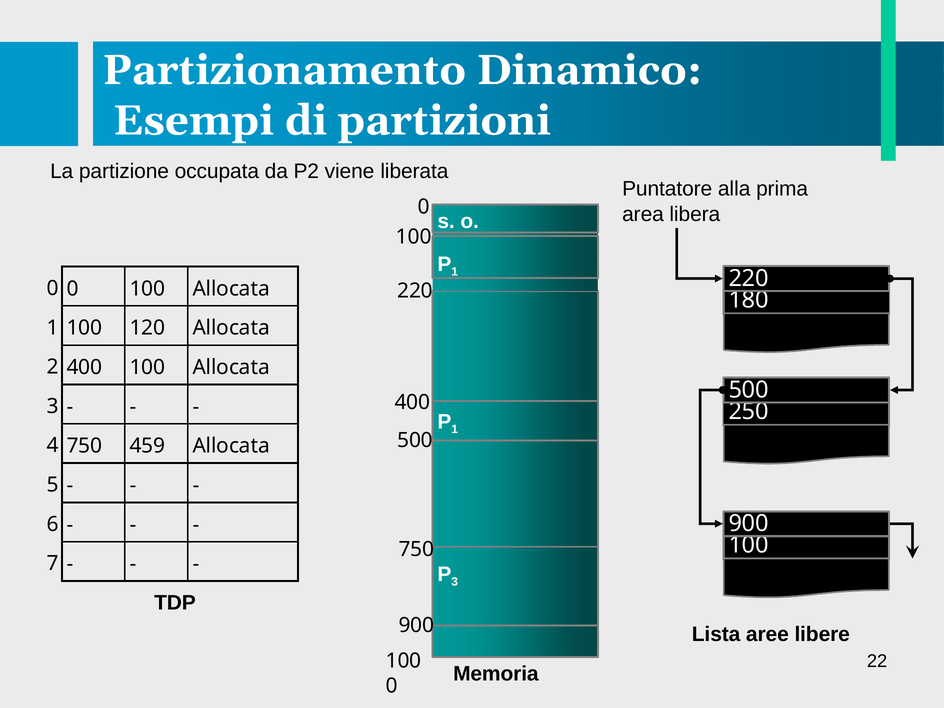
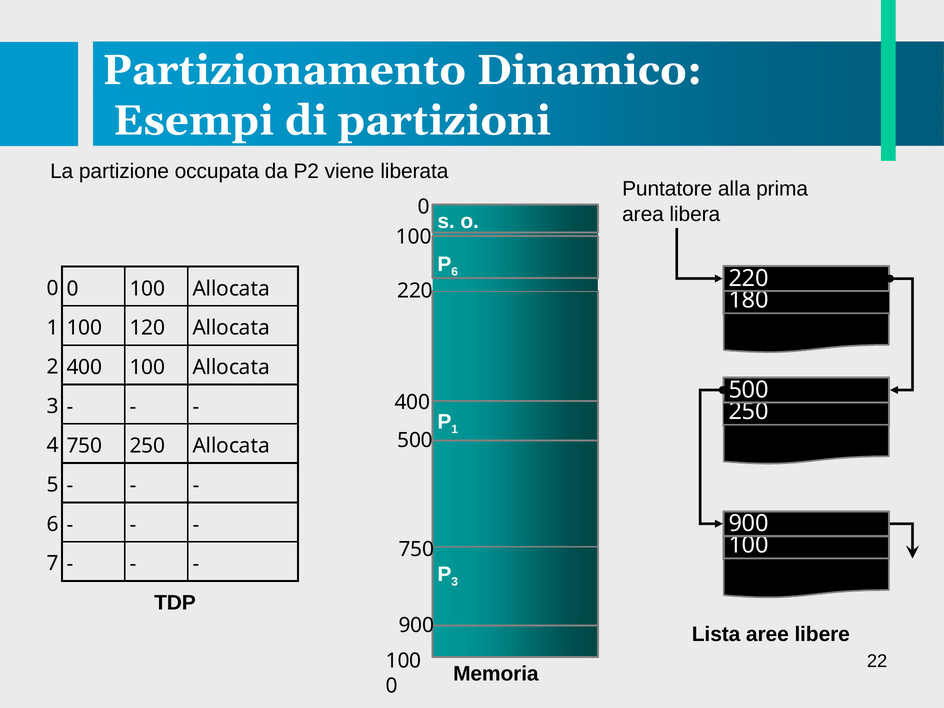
1 at (455, 272): 1 -> 6
750 459: 459 -> 250
